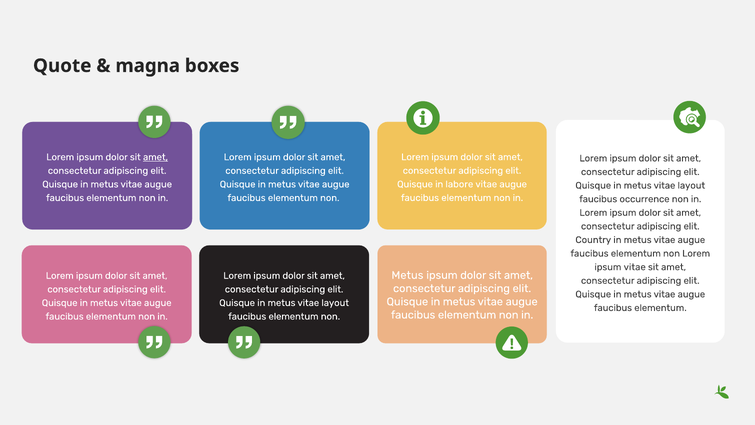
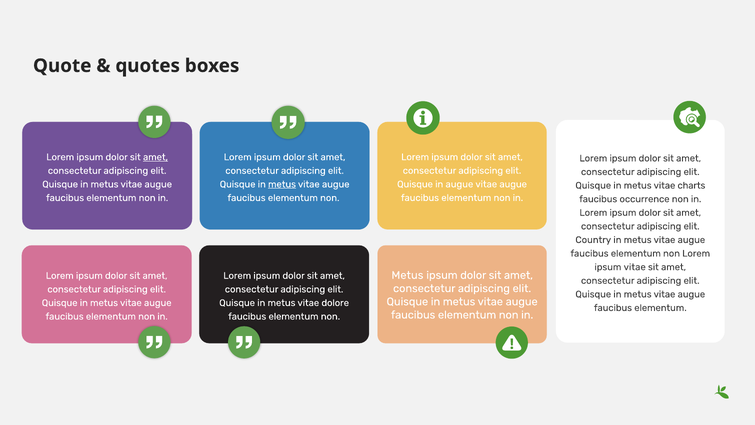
magna: magna -> quotes
in labore: labore -> augue
metus at (282, 184) underline: none -> present
layout at (691, 185): layout -> charts
layout at (335, 303): layout -> dolore
